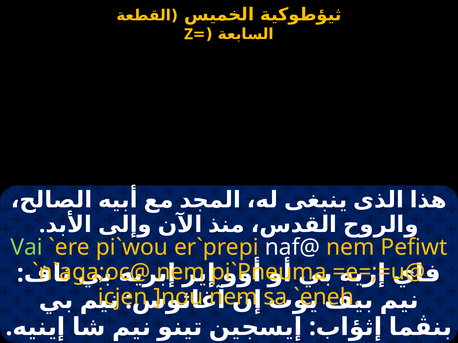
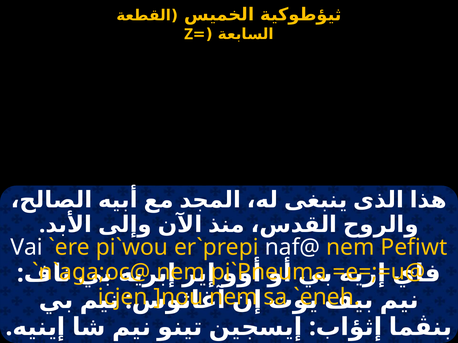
Vai colour: light green -> white
